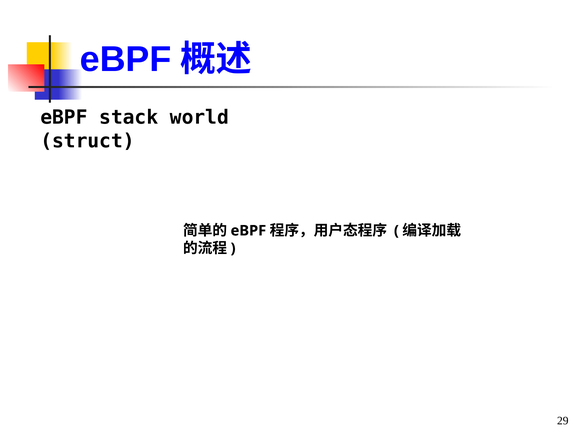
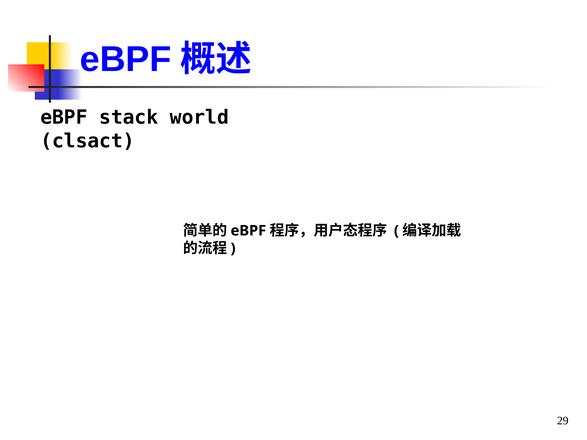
struct: struct -> clsact
